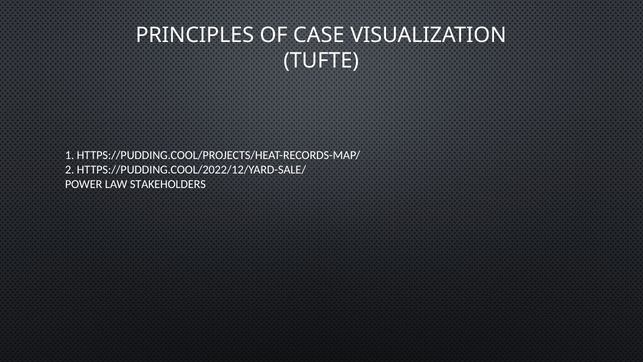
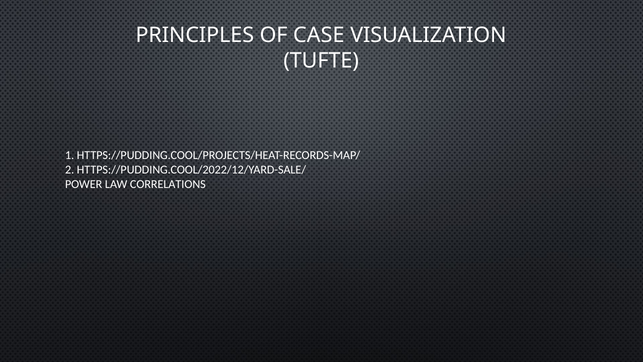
STAKEHOLDERS: STAKEHOLDERS -> CORRELATIONS
